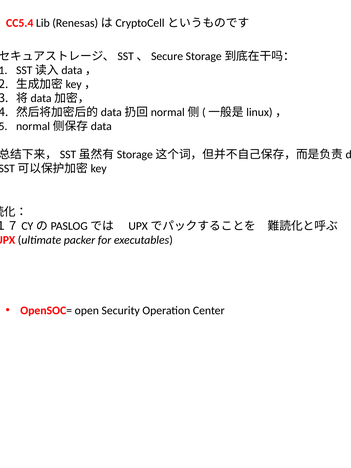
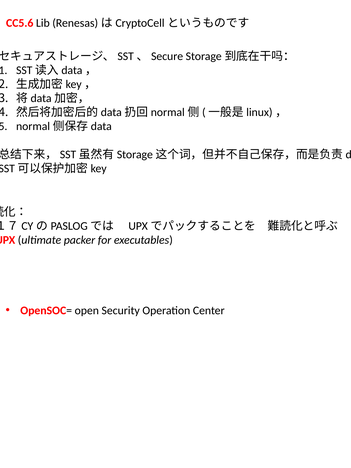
CC5.4: CC5.4 -> CC5.6
